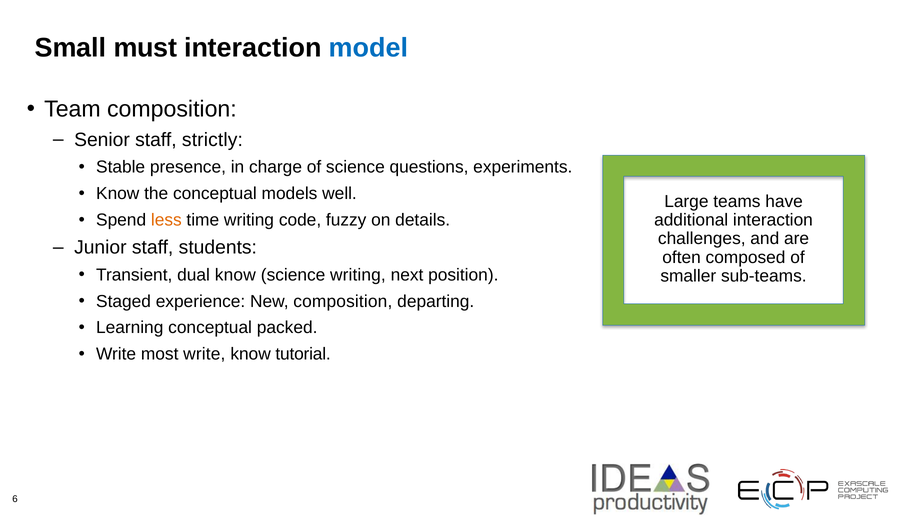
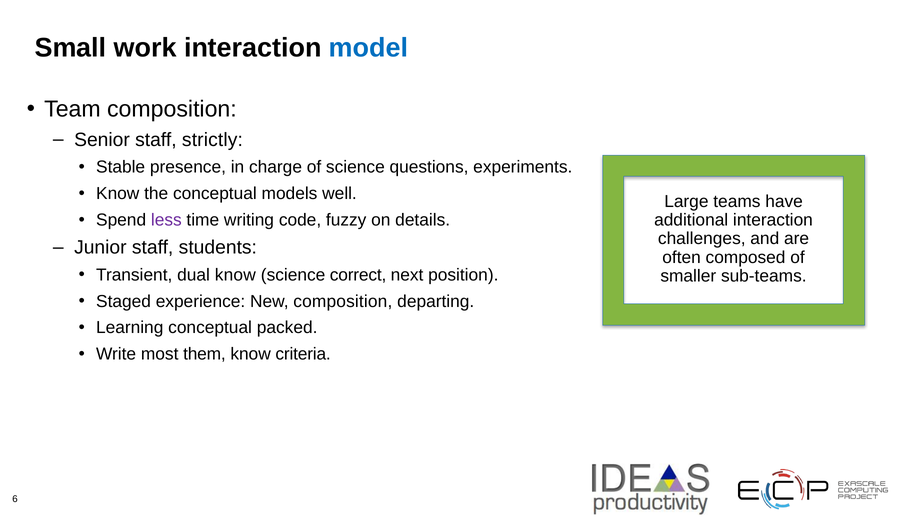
must: must -> work
less colour: orange -> purple
science writing: writing -> correct
most write: write -> them
tutorial: tutorial -> criteria
